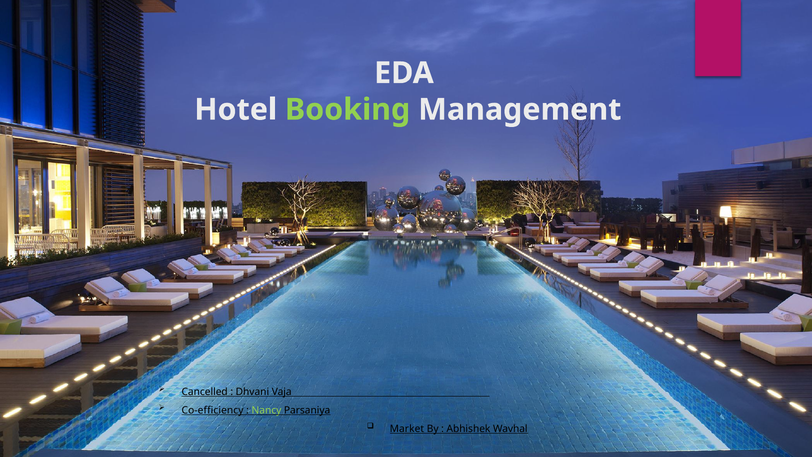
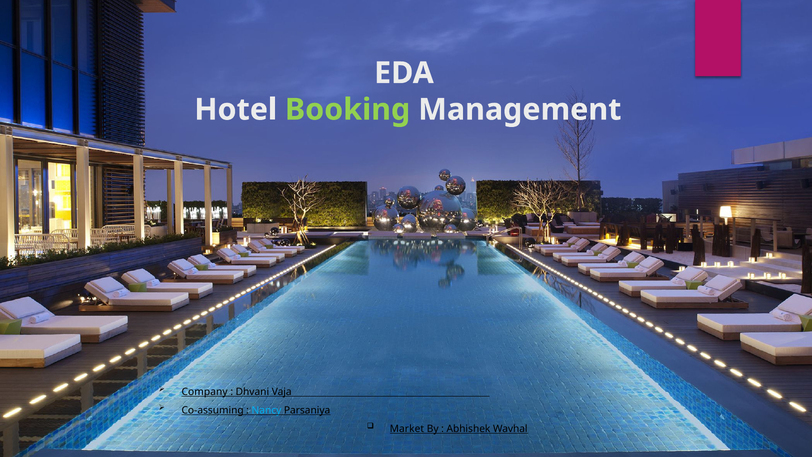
Cancelled: Cancelled -> Company
Co-efficiency: Co-efficiency -> Co-assuming
Nancy colour: light green -> light blue
